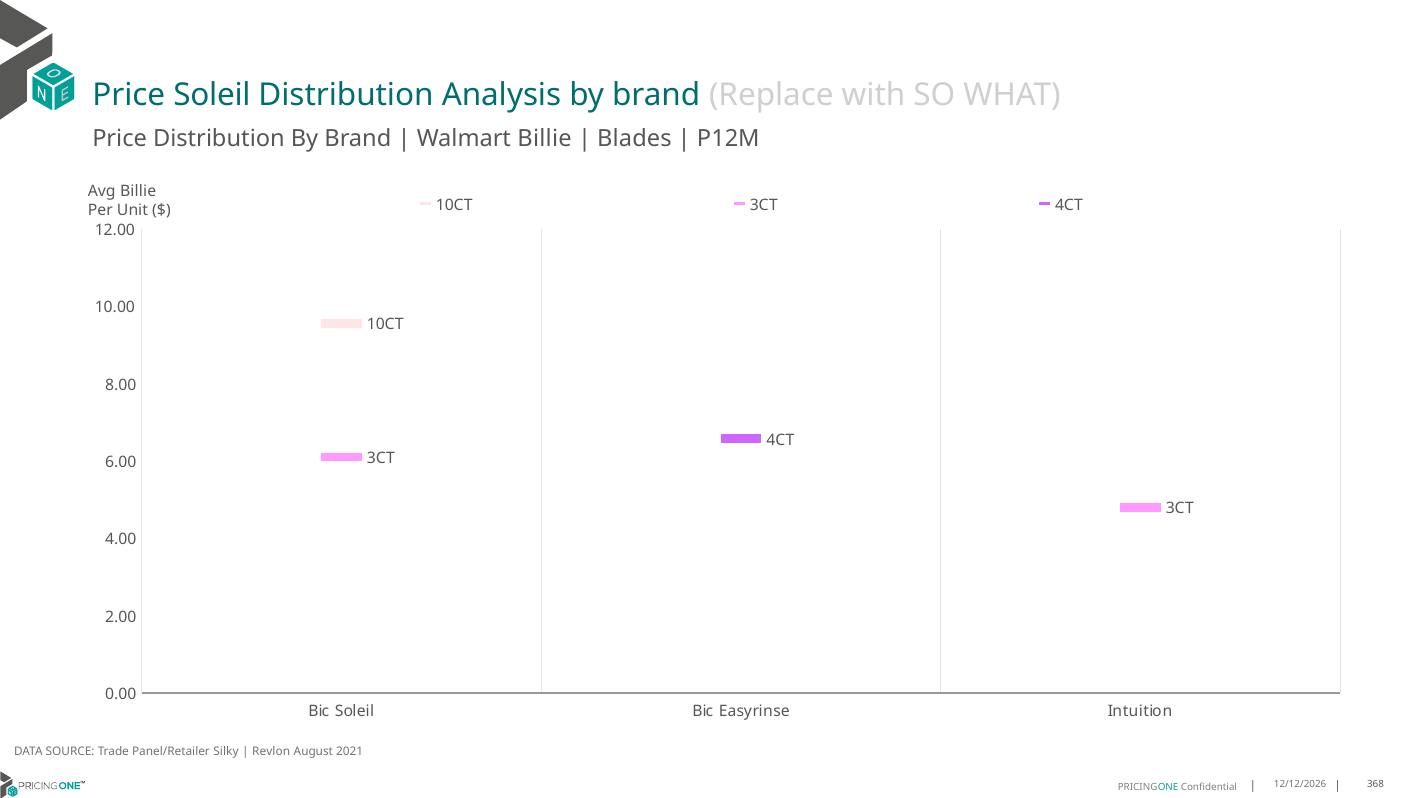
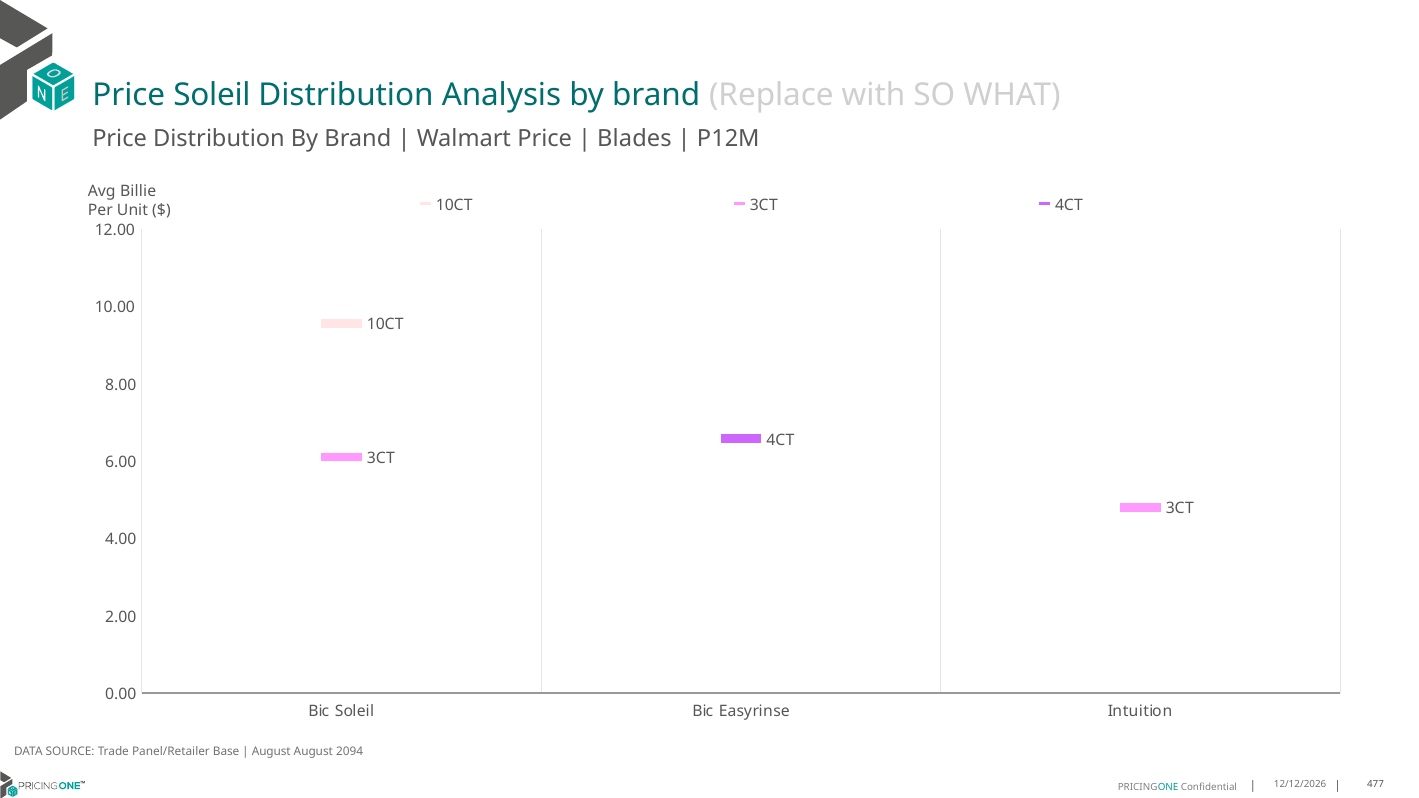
Walmart Billie: Billie -> Price
Silky: Silky -> Base
Revlon at (271, 752): Revlon -> August
2021: 2021 -> 2094
368: 368 -> 477
